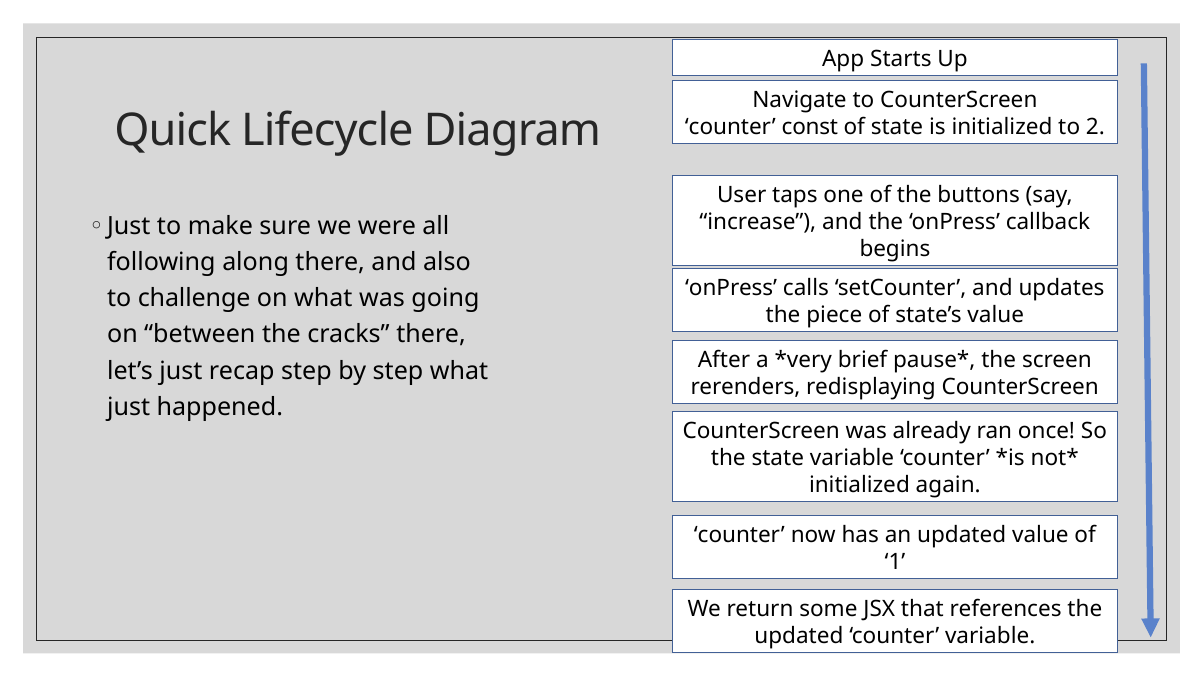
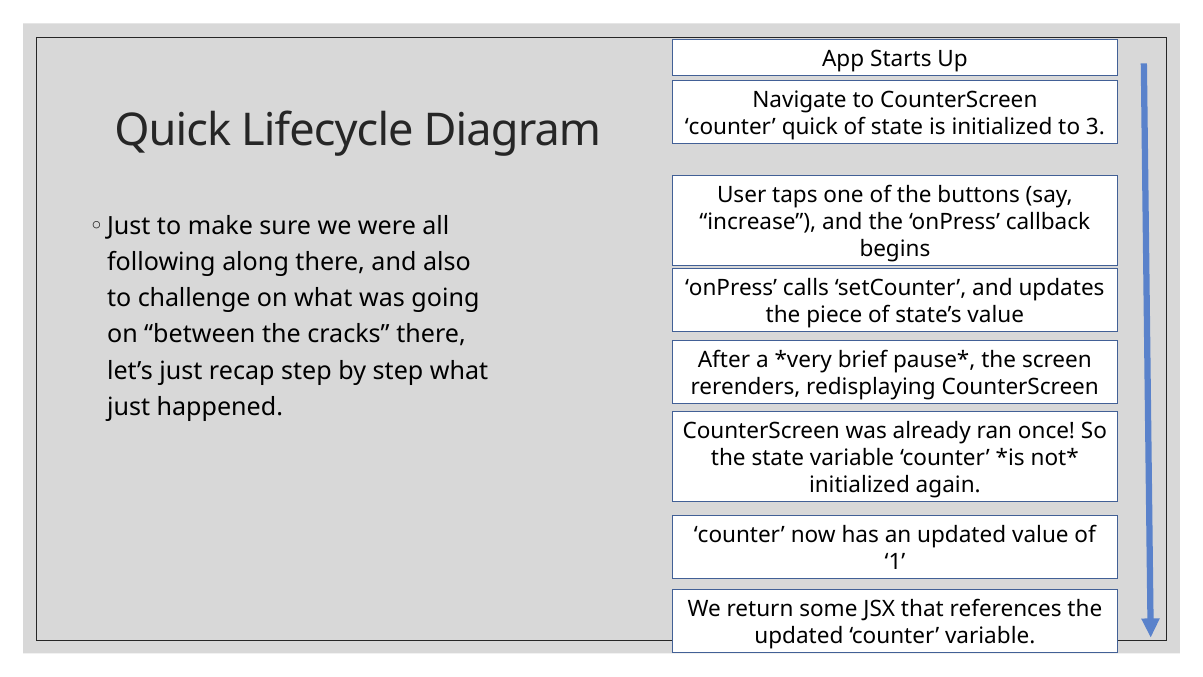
counter const: const -> quick
2: 2 -> 3
